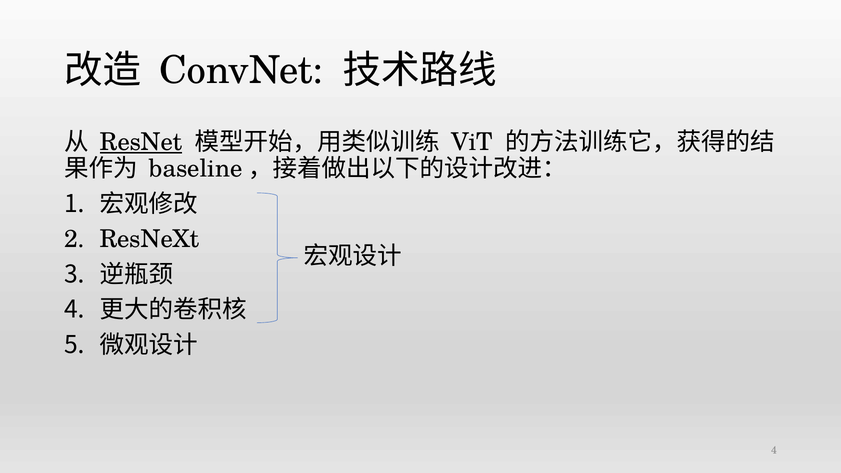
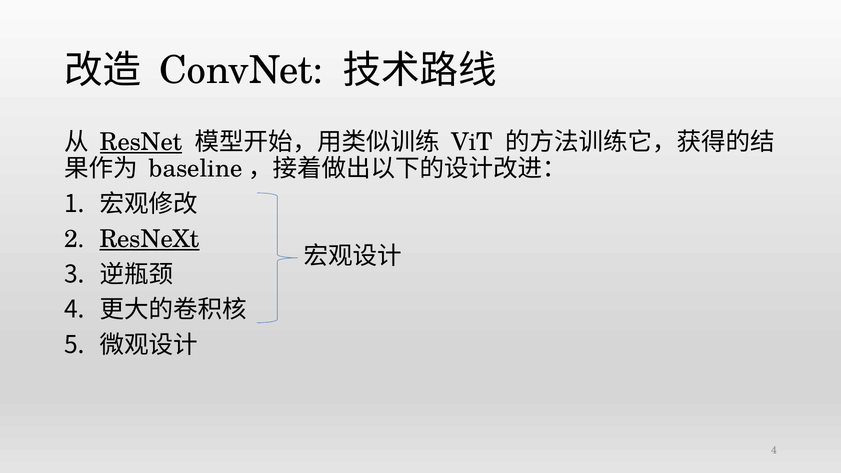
ResNeXt underline: none -> present
